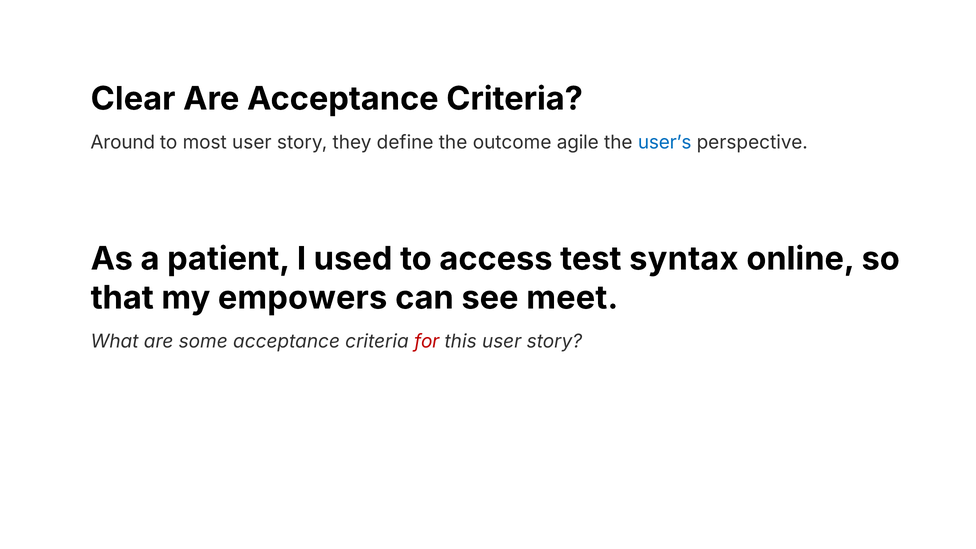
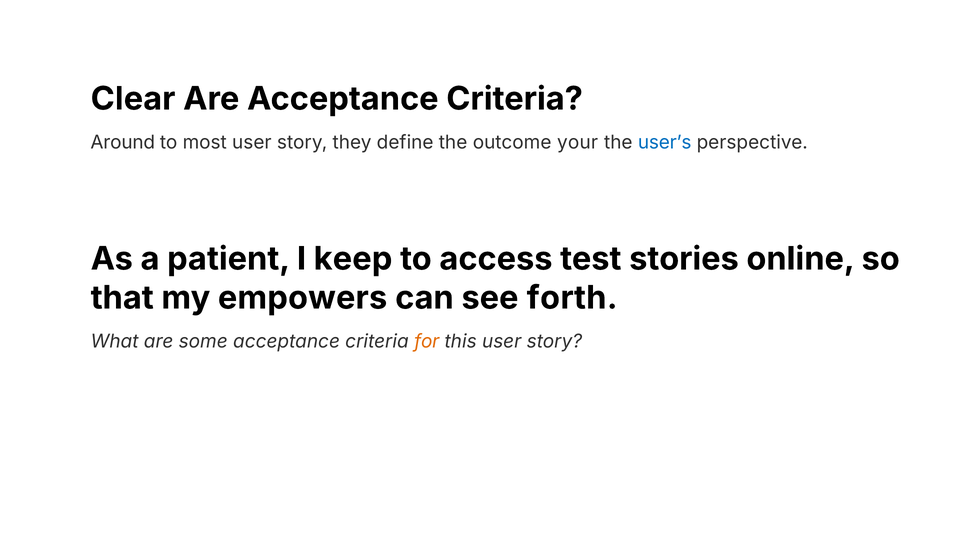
agile: agile -> your
used: used -> keep
syntax: syntax -> stories
meet: meet -> forth
for colour: red -> orange
